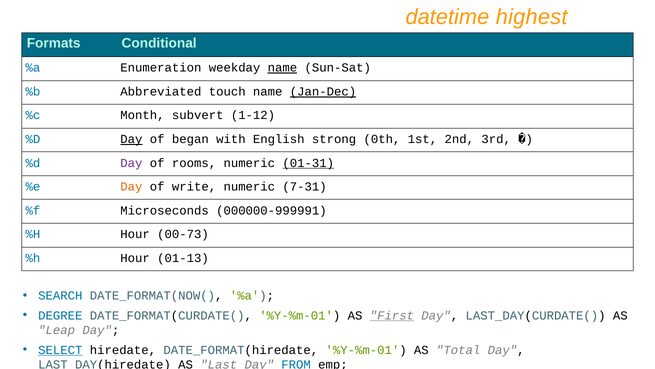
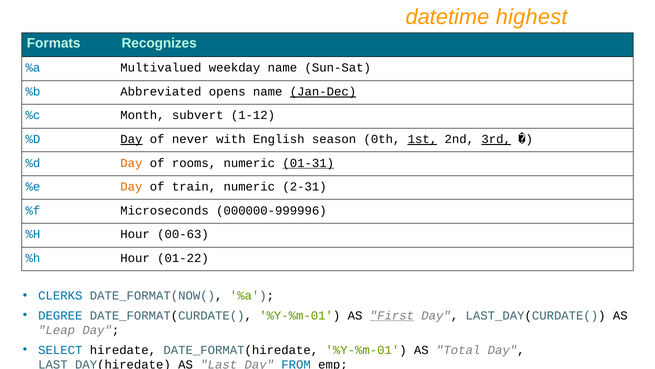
Conditional: Conditional -> Recognizes
Enumeration: Enumeration -> Multivalued
name at (282, 68) underline: present -> none
touch: touch -> opens
began: began -> never
strong: strong -> season
1st underline: none -> present
3rd underline: none -> present
Day at (131, 163) colour: purple -> orange
write: write -> train
7-31: 7-31 -> 2-31
000000-999991: 000000-999991 -> 000000-999996
00-73: 00-73 -> 00-63
01-13: 01-13 -> 01-22
SEARCH: SEARCH -> CLERKS
SELECT underline: present -> none
